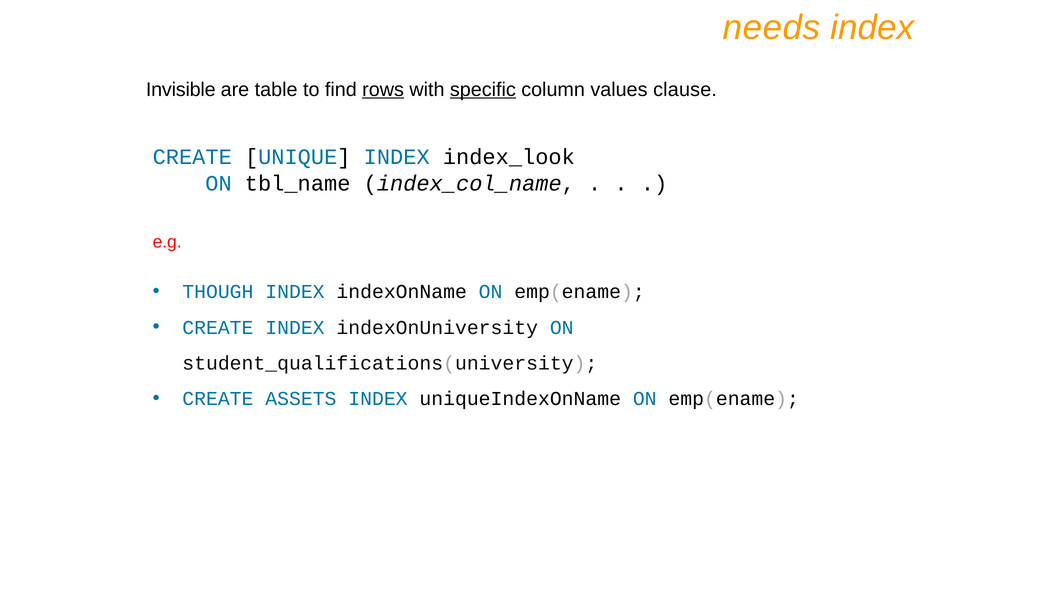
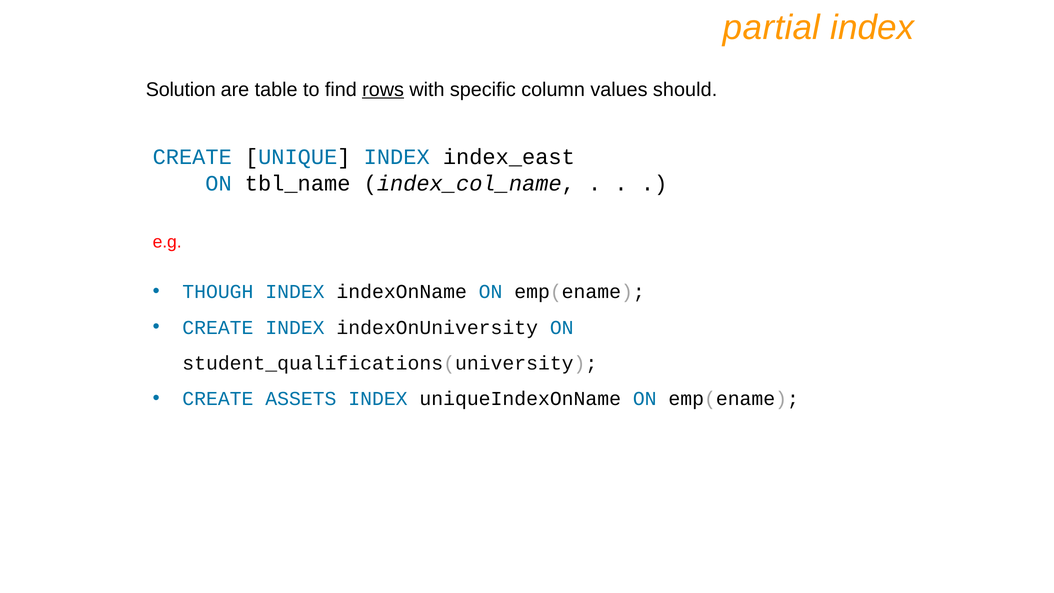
needs: needs -> partial
Invisible: Invisible -> Solution
specific underline: present -> none
clause: clause -> should
index_look: index_look -> index_east
